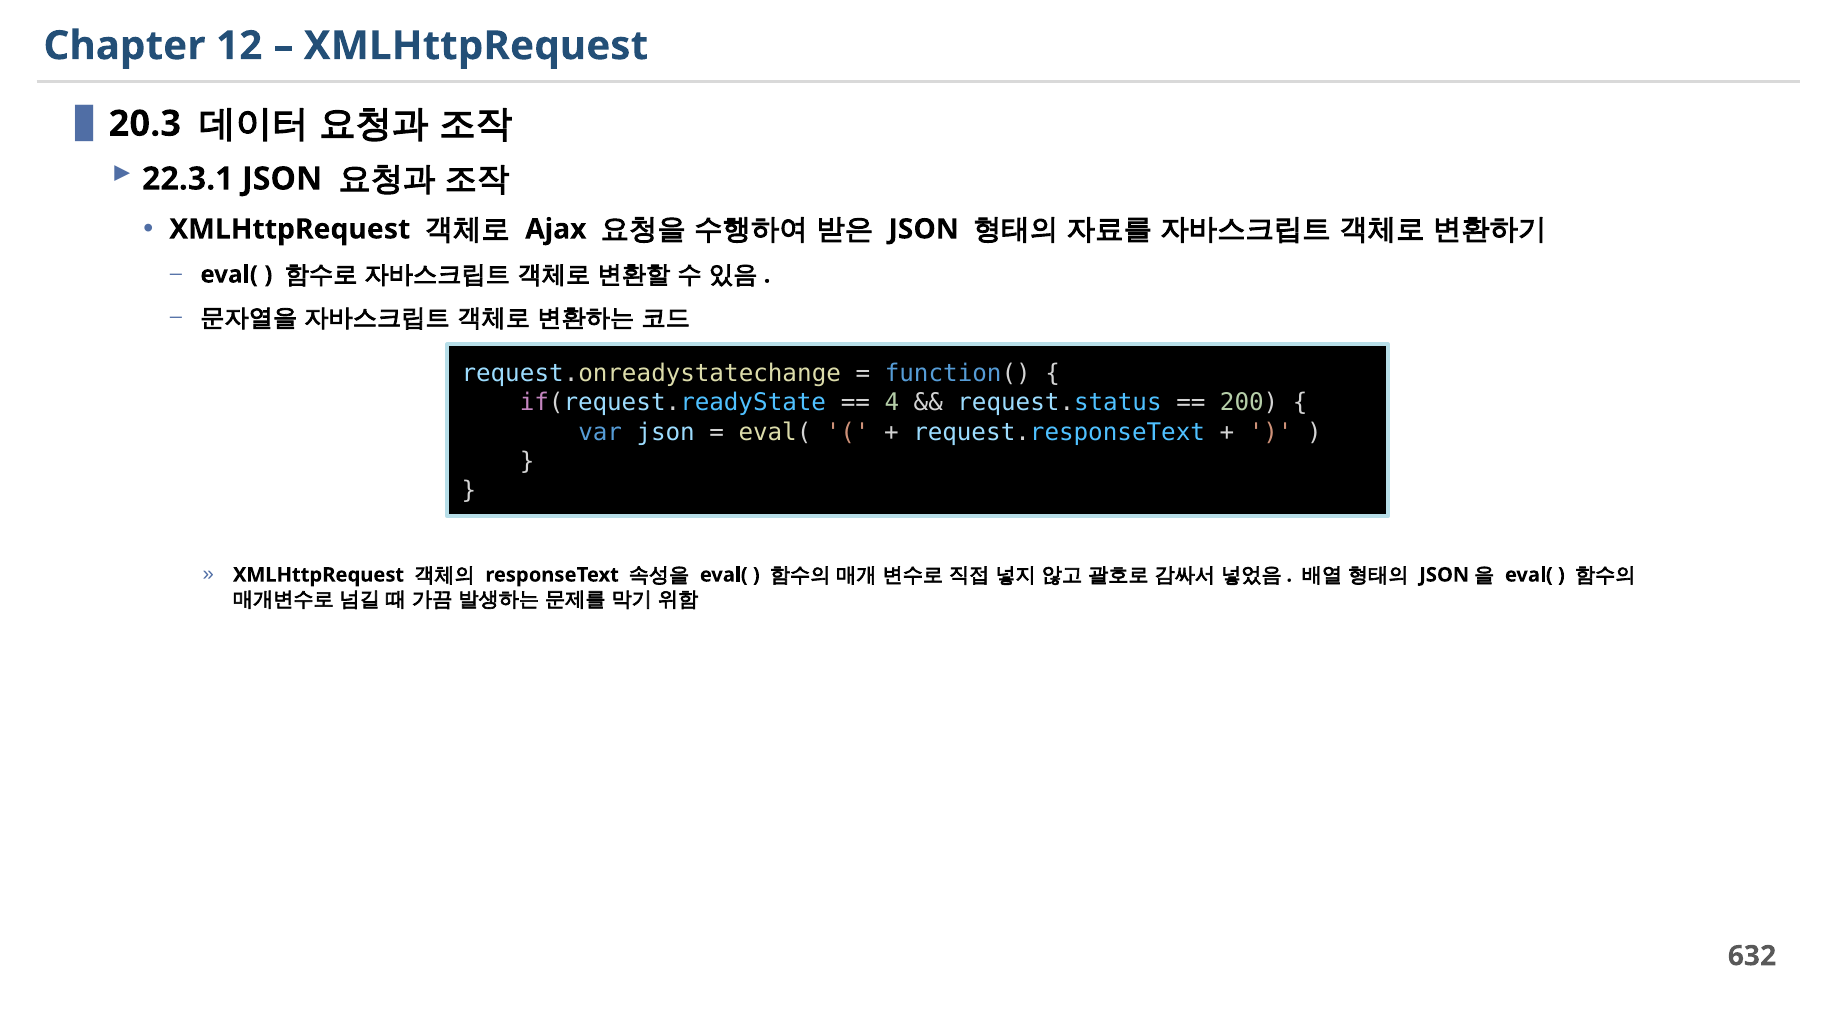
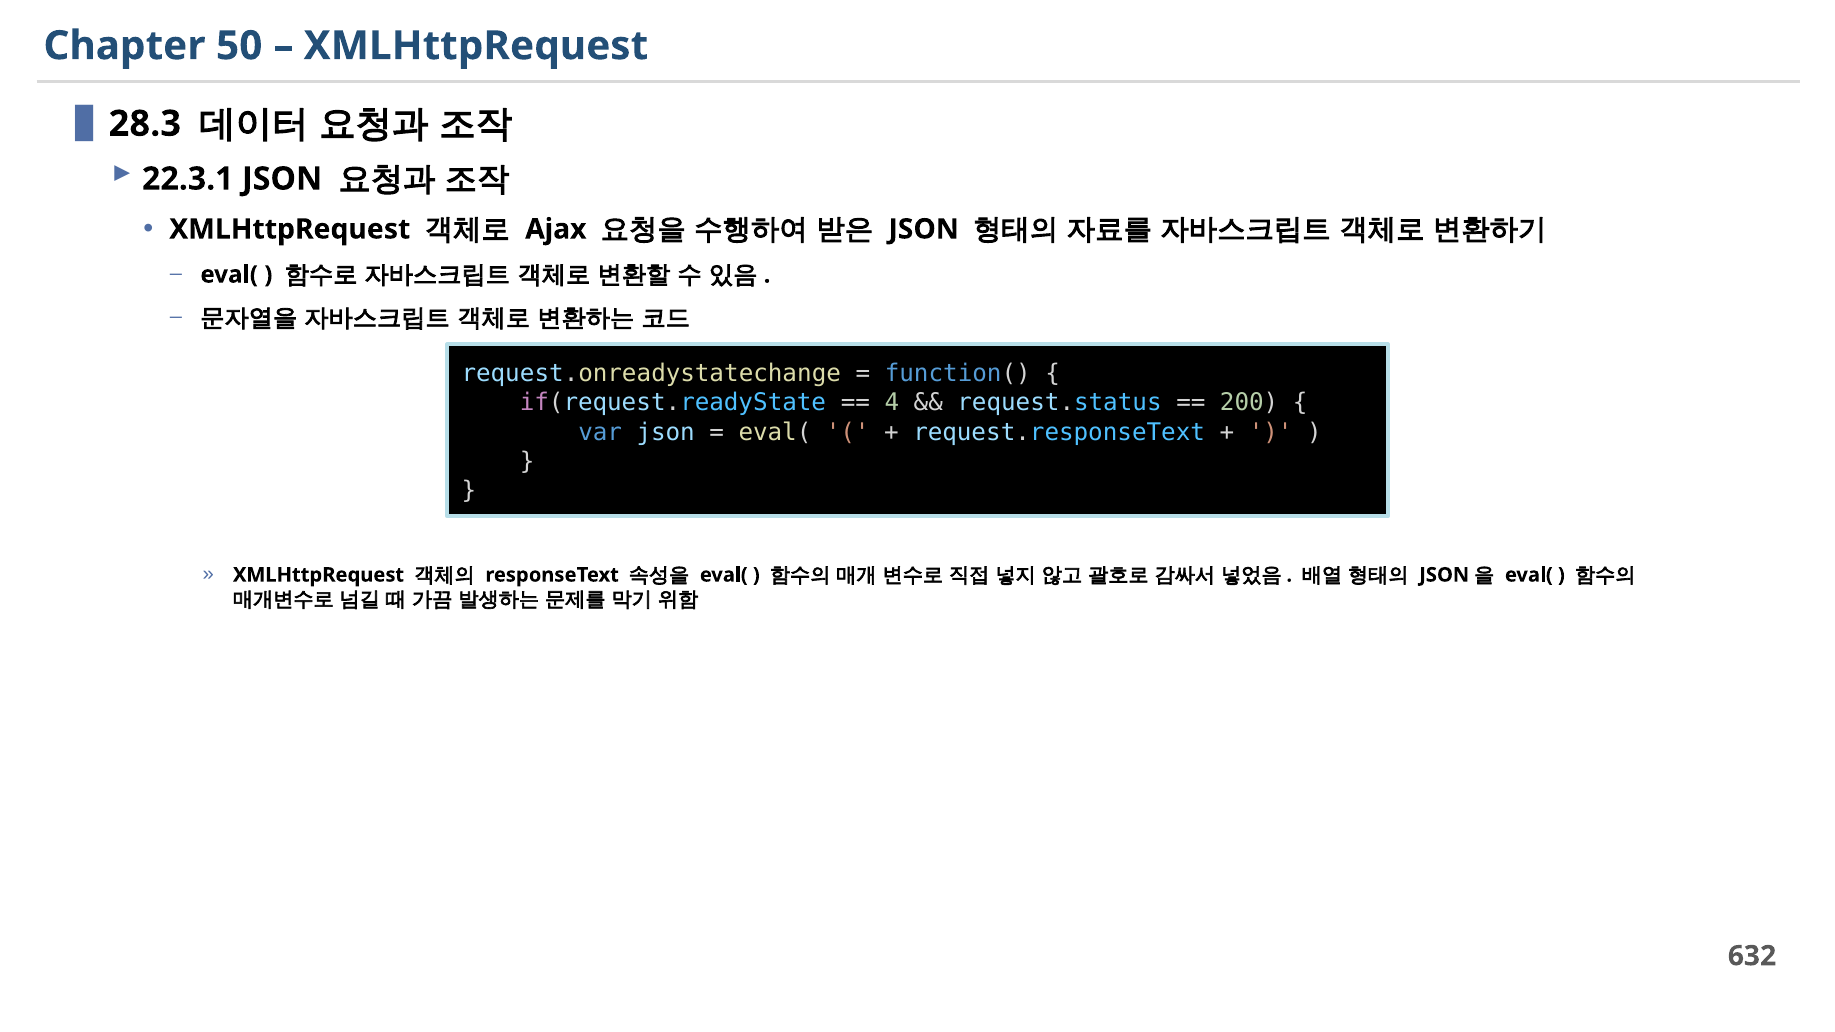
12: 12 -> 50
20.3: 20.3 -> 28.3
